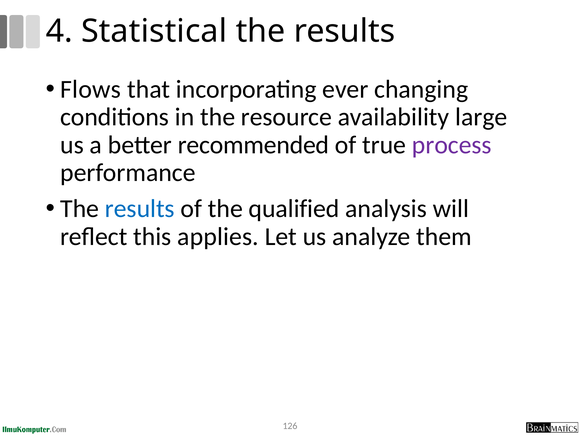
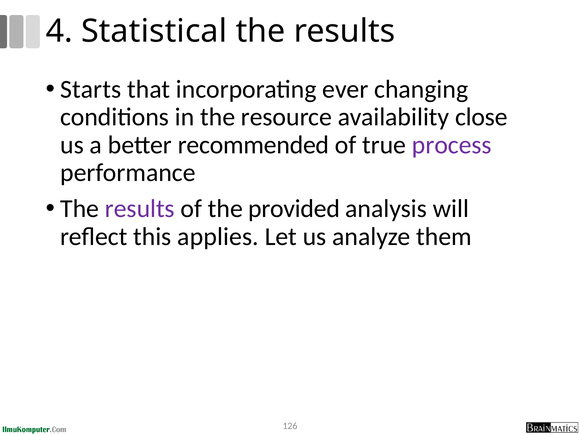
Flows: Flows -> Starts
large: large -> close
results at (140, 209) colour: blue -> purple
qualified: qualified -> provided
